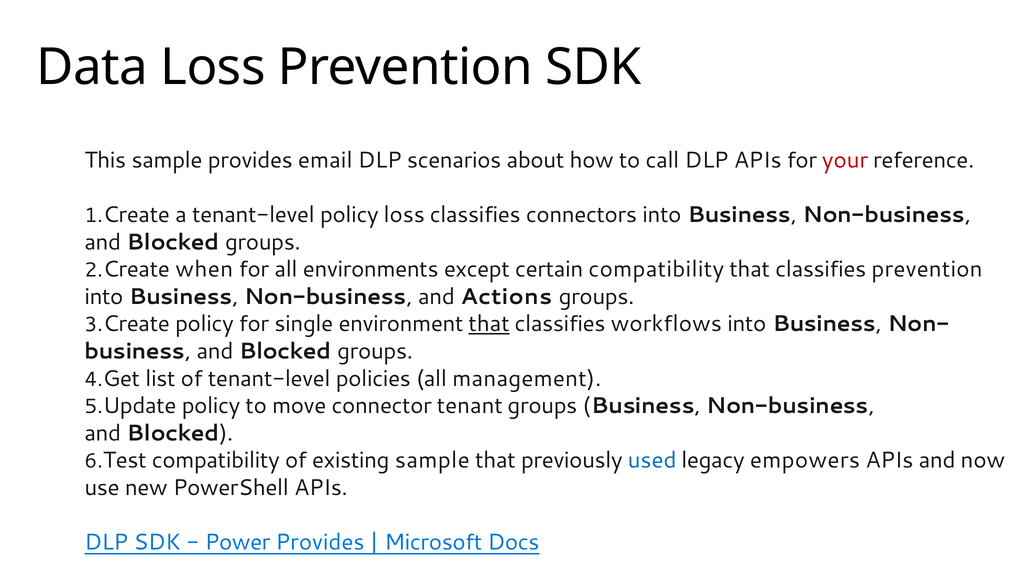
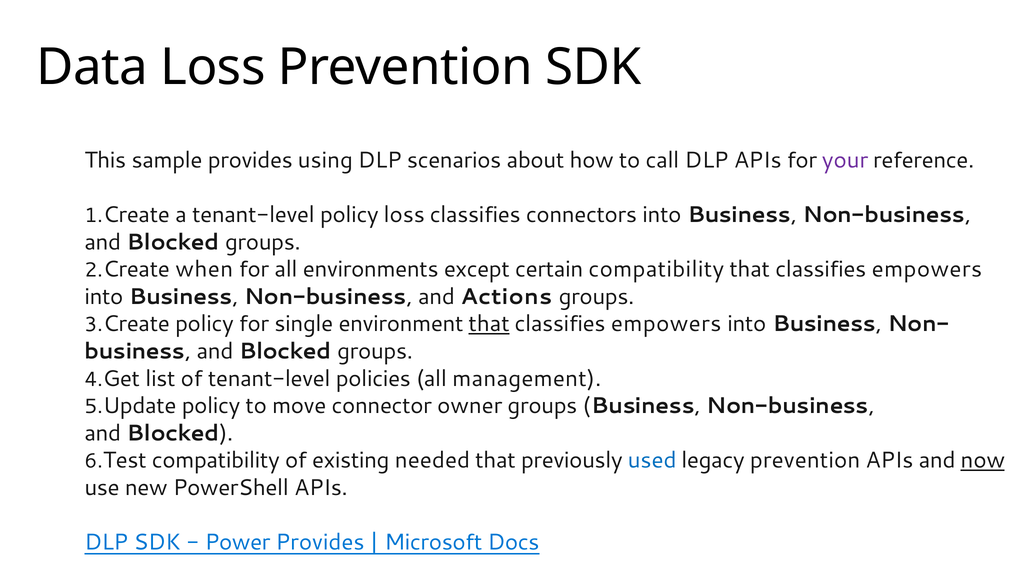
email: email -> using
your colour: red -> purple
prevention at (927, 269): prevention -> empowers
workflows at (666, 324): workflows -> empowers
tenant: tenant -> owner
existing sample: sample -> needed
legacy empowers: empowers -> prevention
now underline: none -> present
